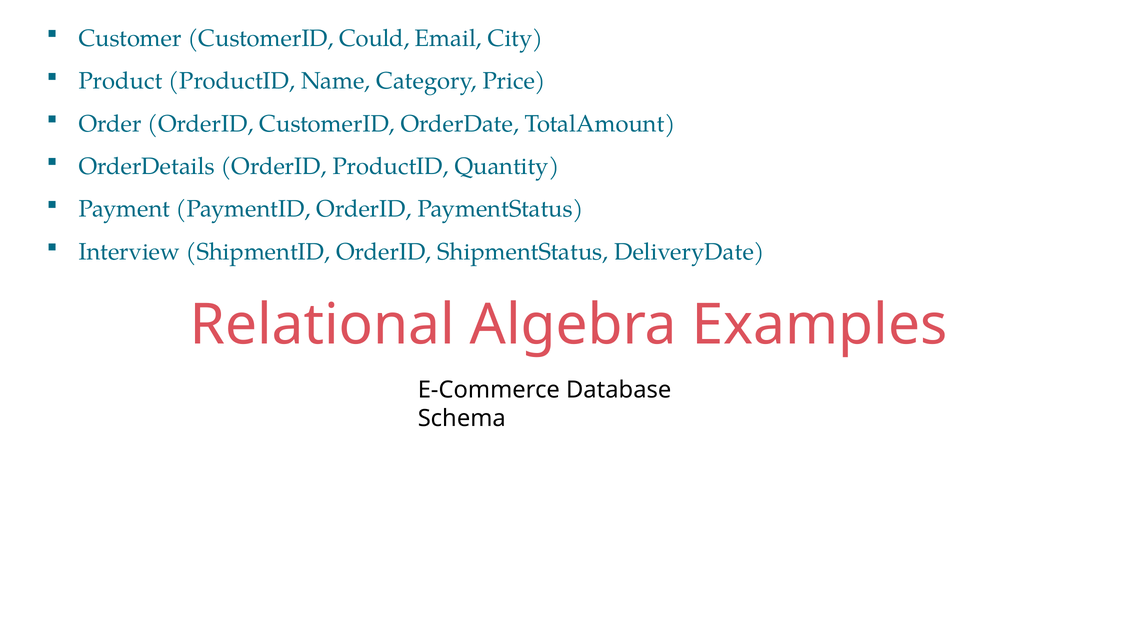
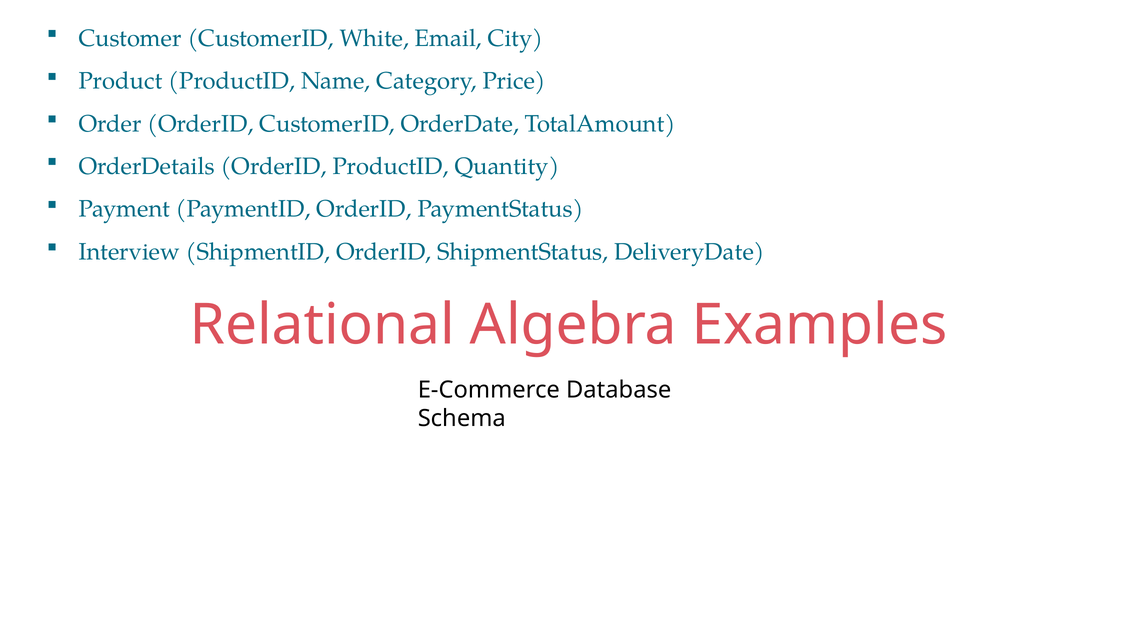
Could: Could -> White
